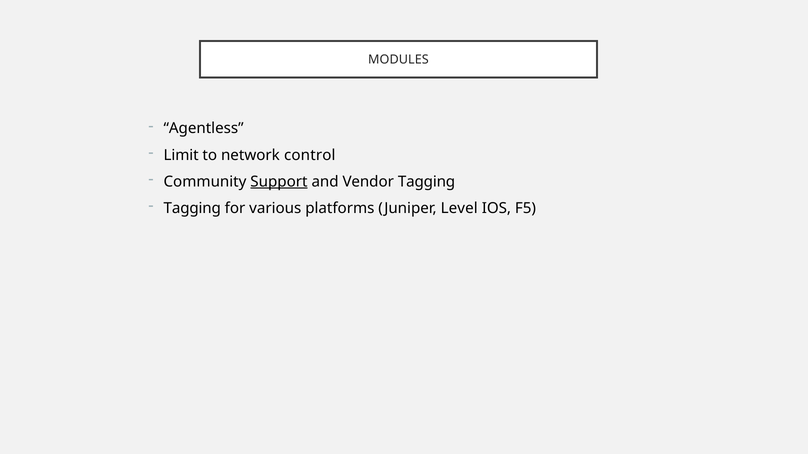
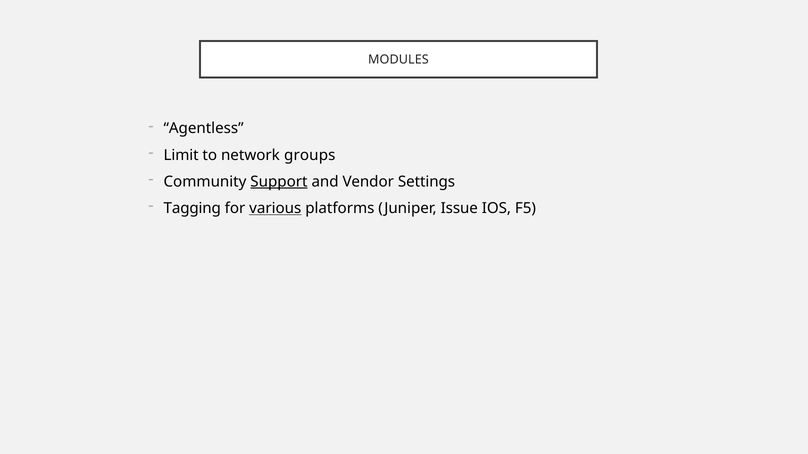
control: control -> groups
Vendor Tagging: Tagging -> Settings
various underline: none -> present
Level: Level -> Issue
